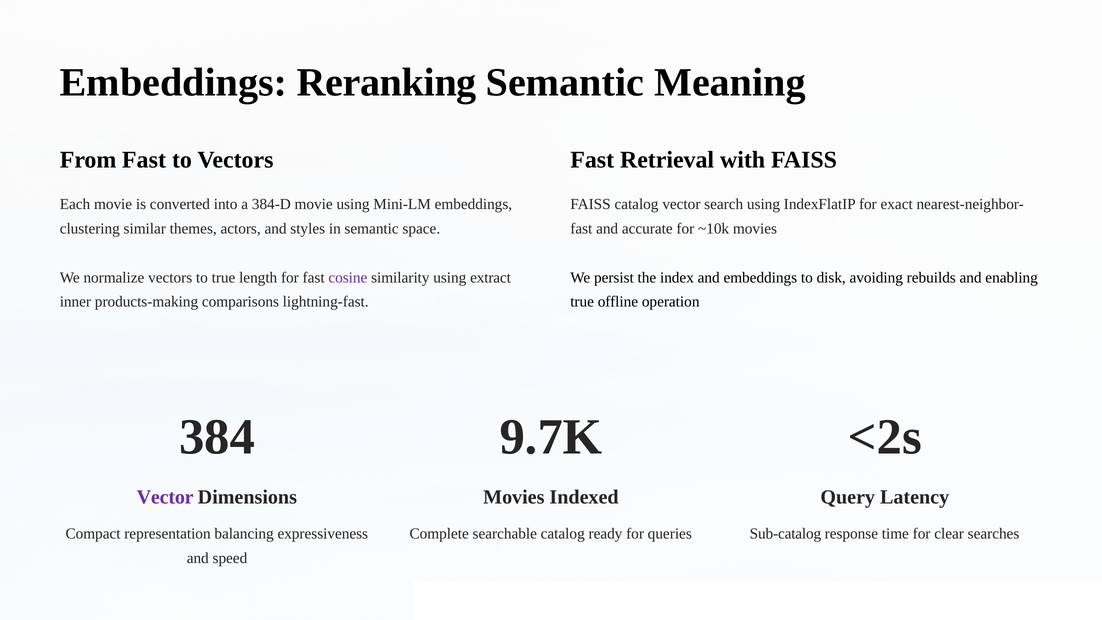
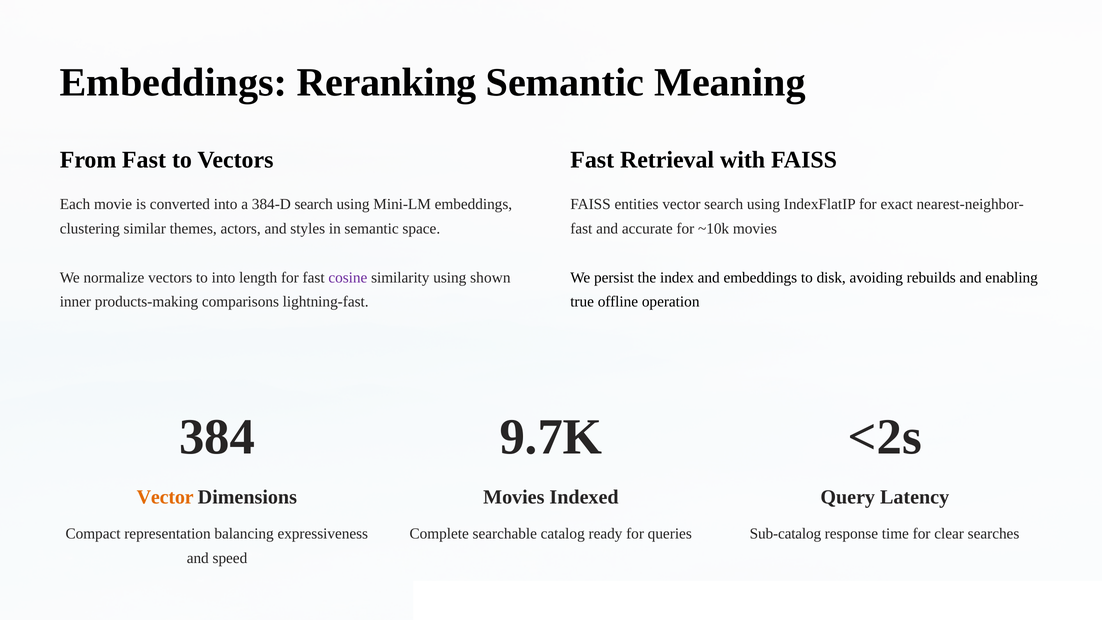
384-D movie: movie -> search
FAISS catalog: catalog -> entities
to true: true -> into
extract: extract -> shown
Vector at (165, 497) colour: purple -> orange
